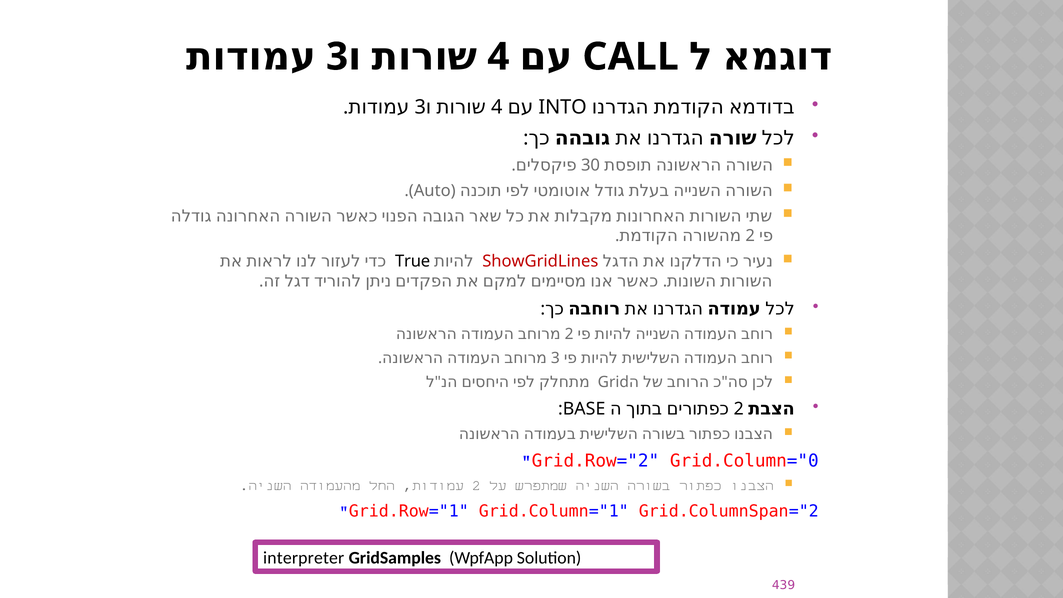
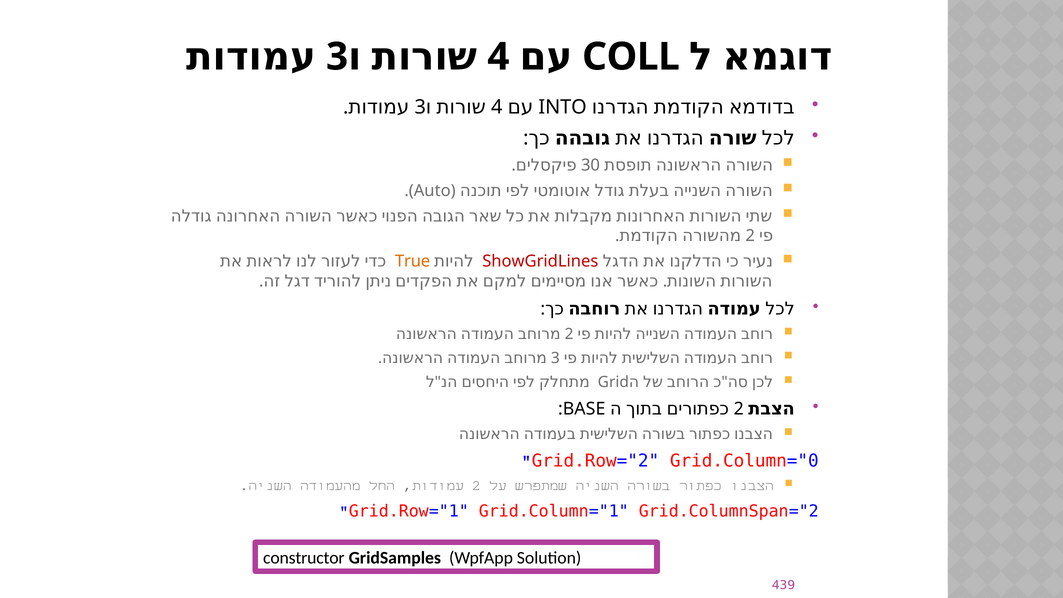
CALL: CALL -> COLL
True colour: black -> orange
interpreter: interpreter -> constructor
